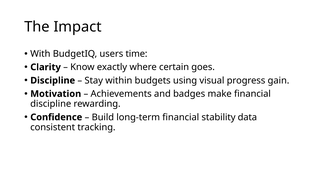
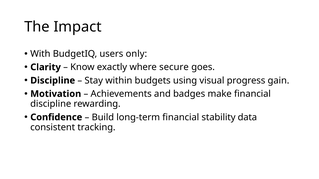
time: time -> only
certain: certain -> secure
